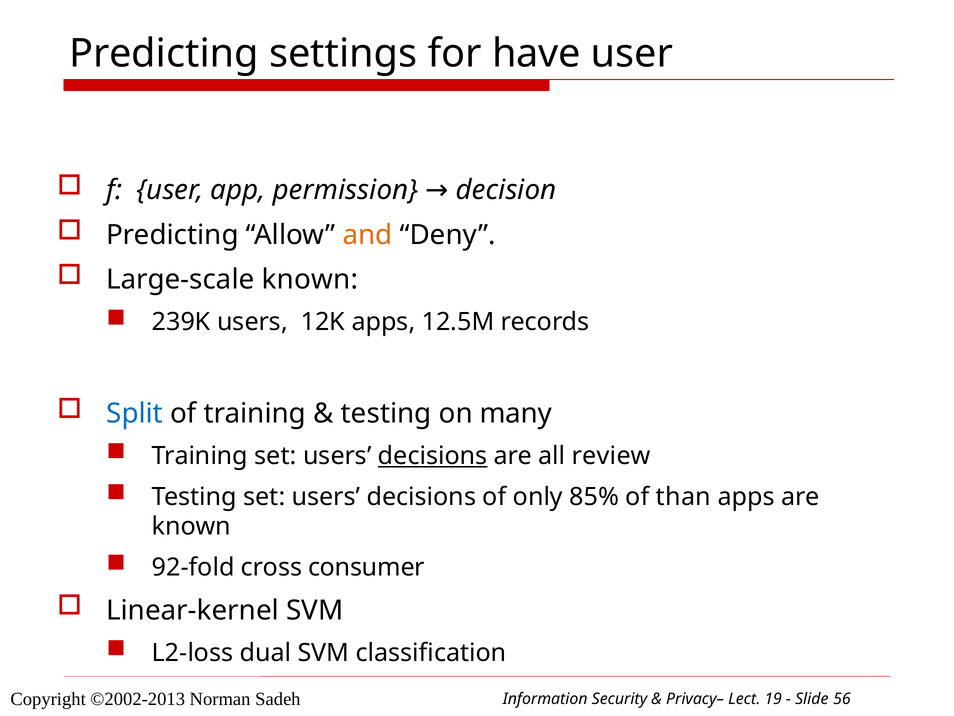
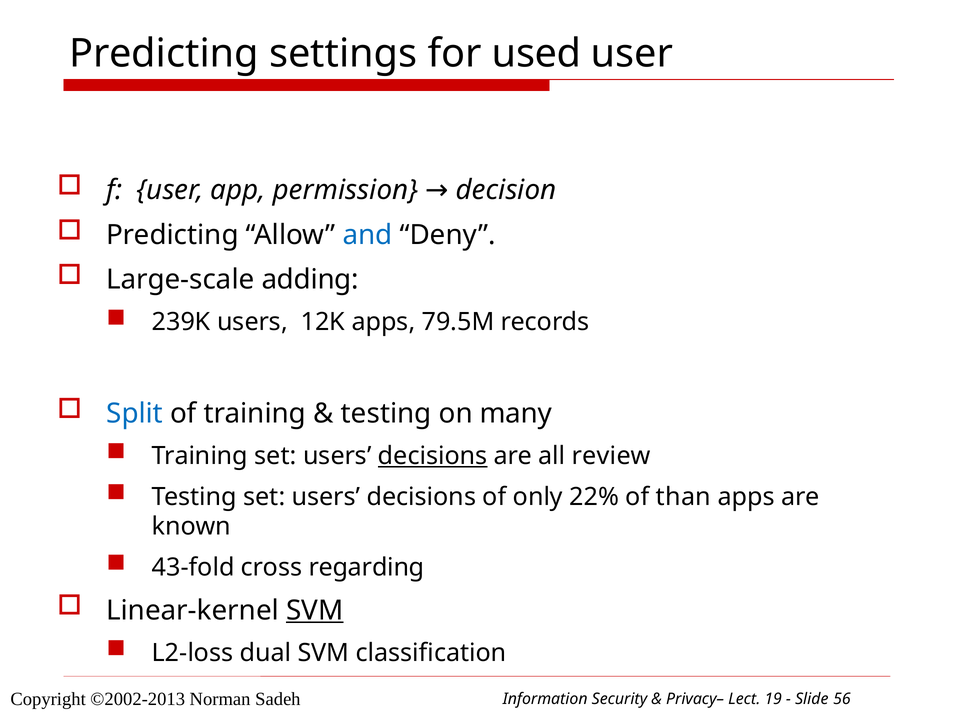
have: have -> used
and colour: orange -> blue
Large-scale known: known -> adding
12.5M: 12.5M -> 79.5M
85%: 85% -> 22%
92-fold: 92-fold -> 43-fold
consumer: consumer -> regarding
SVM at (315, 610) underline: none -> present
